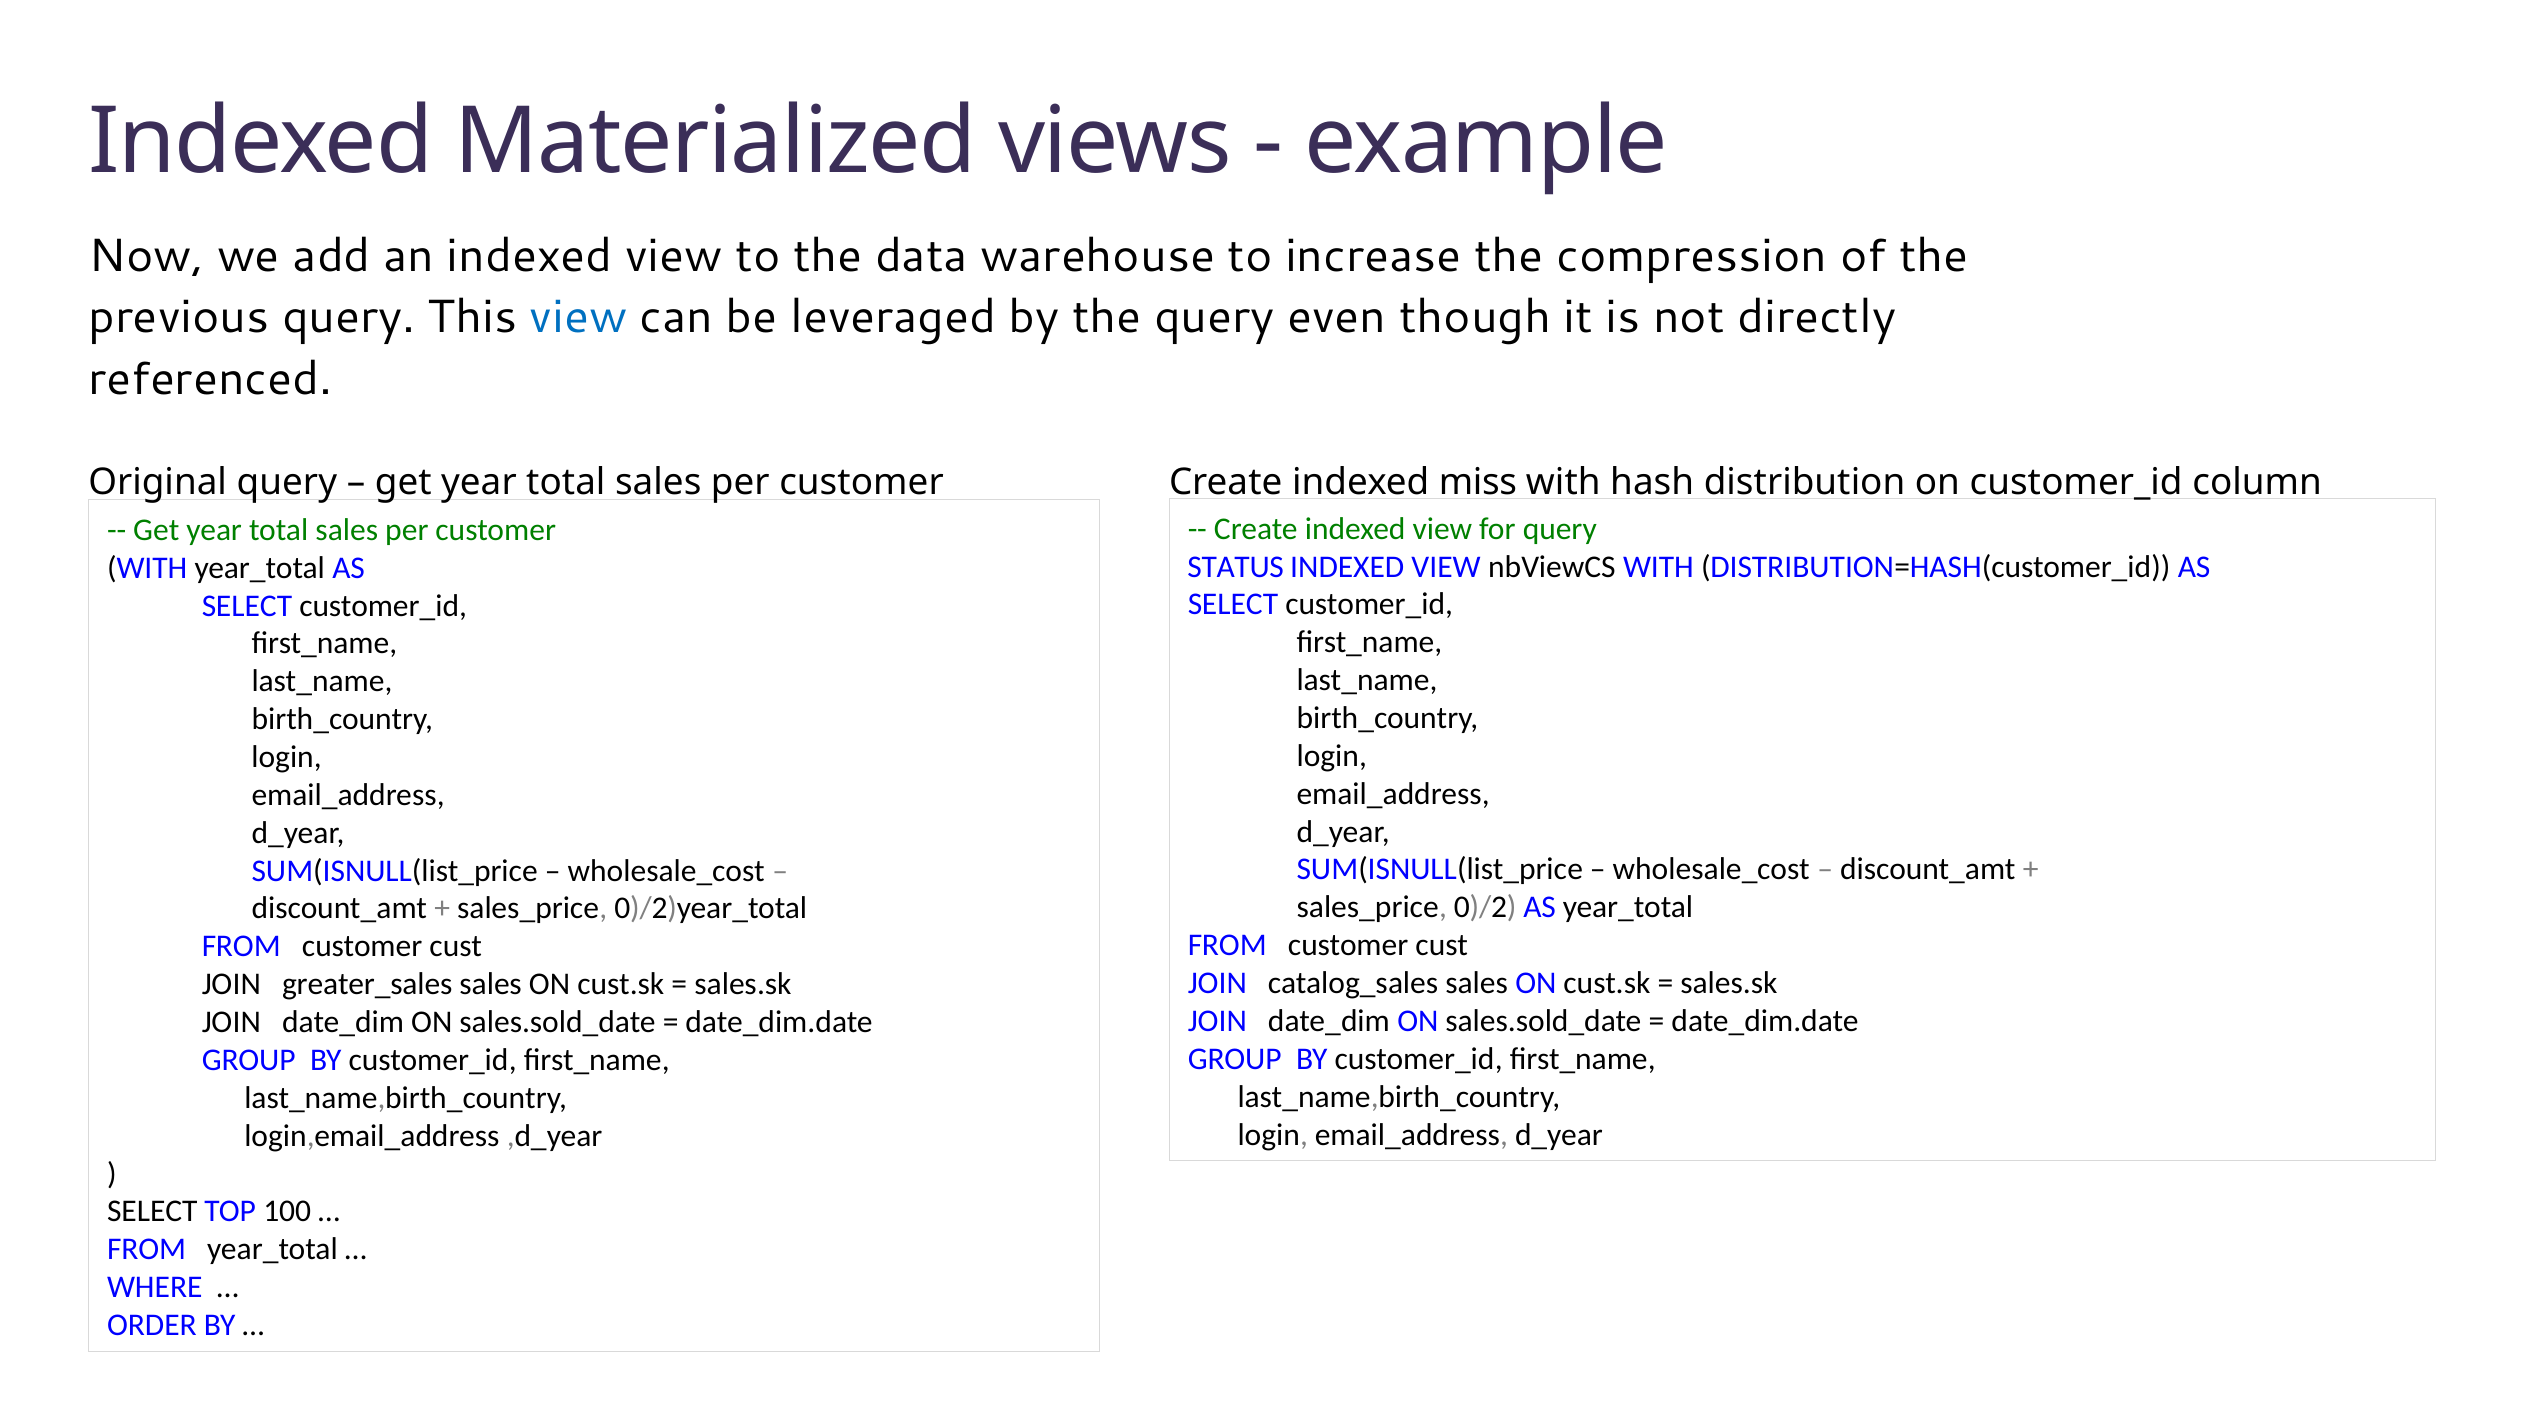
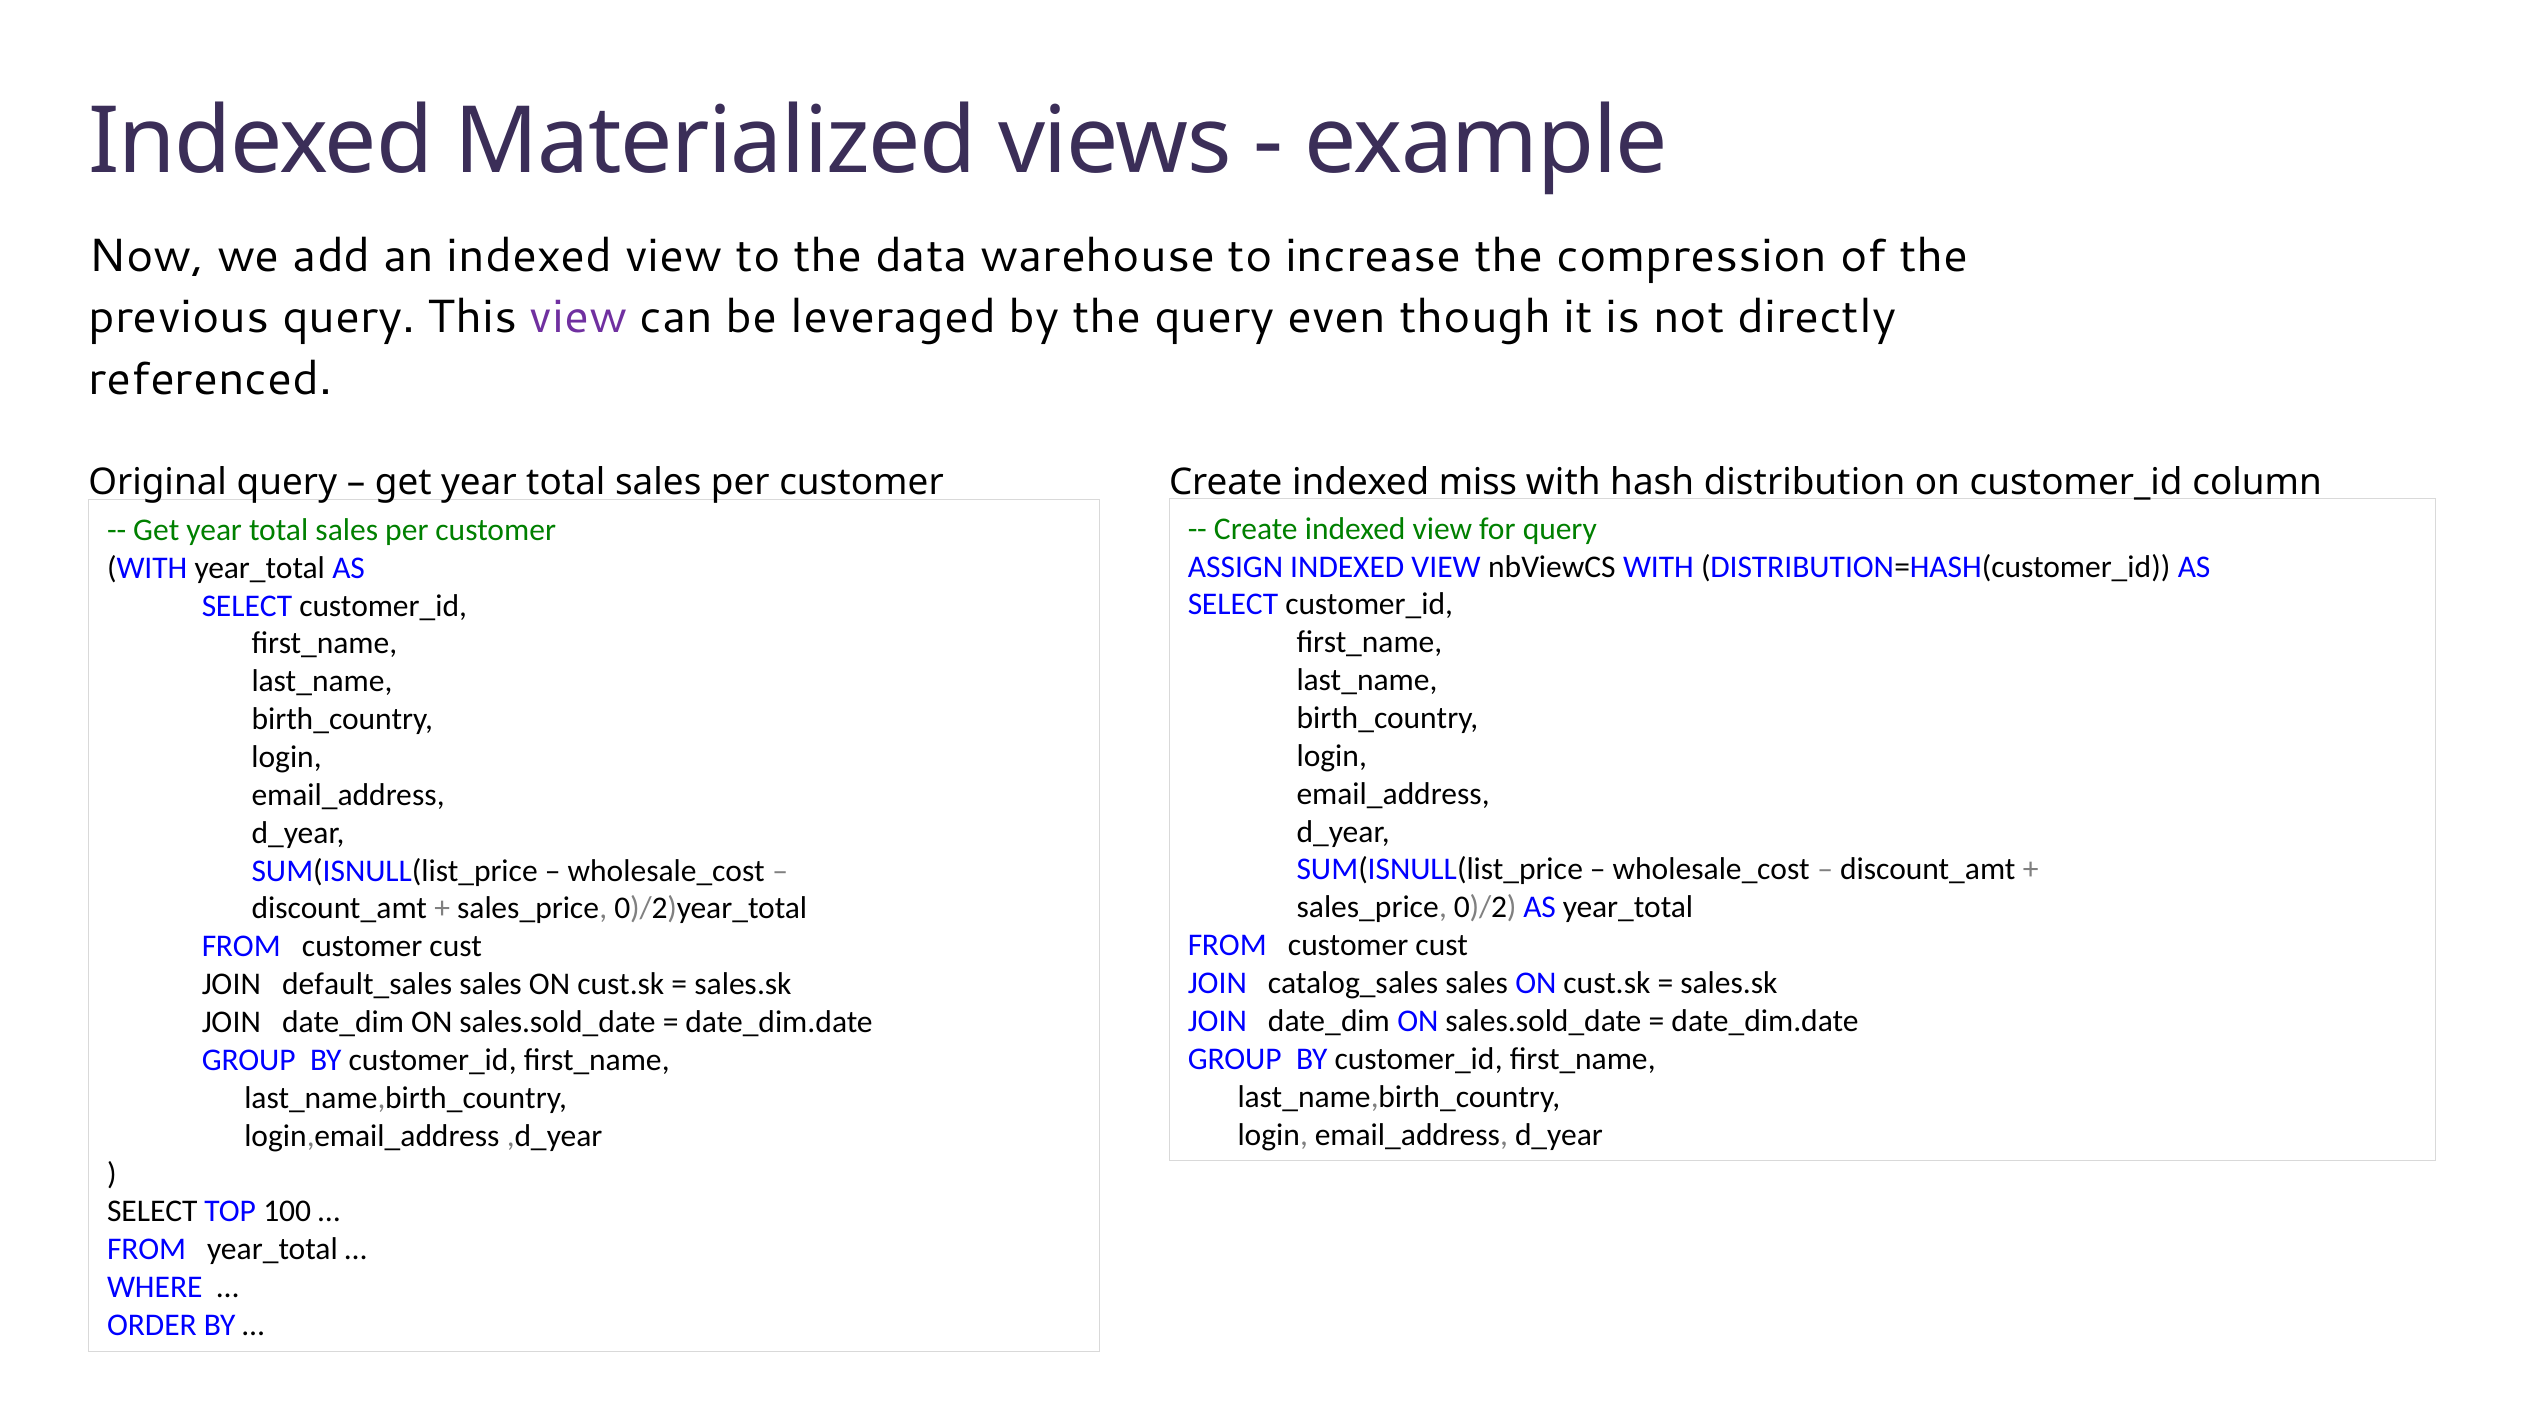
view at (579, 317) colour: blue -> purple
STATUS: STATUS -> ASSIGN
greater_sales: greater_sales -> default_sales
